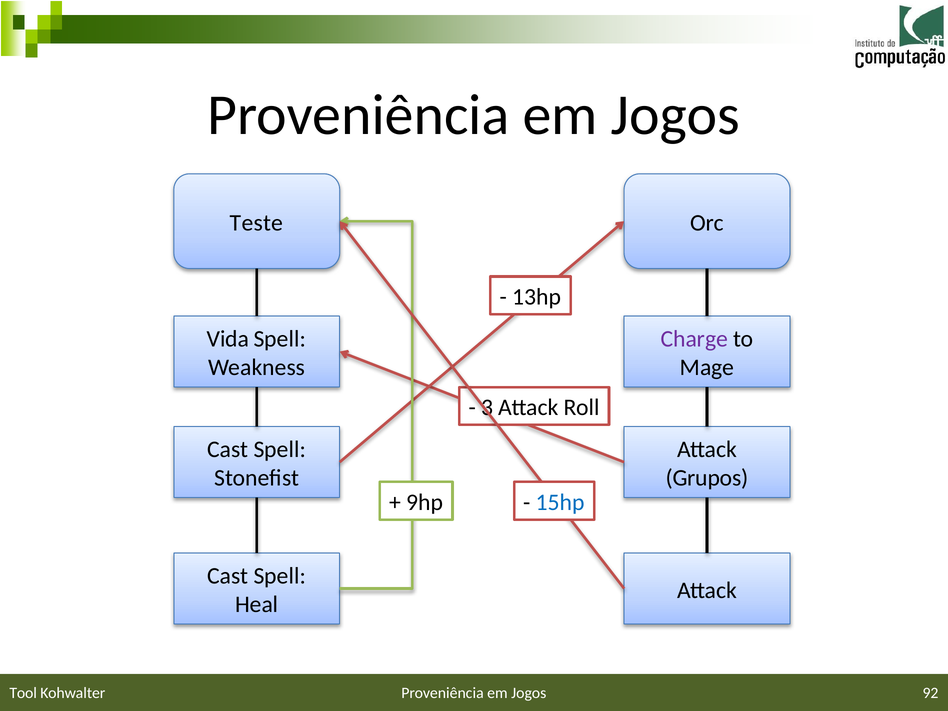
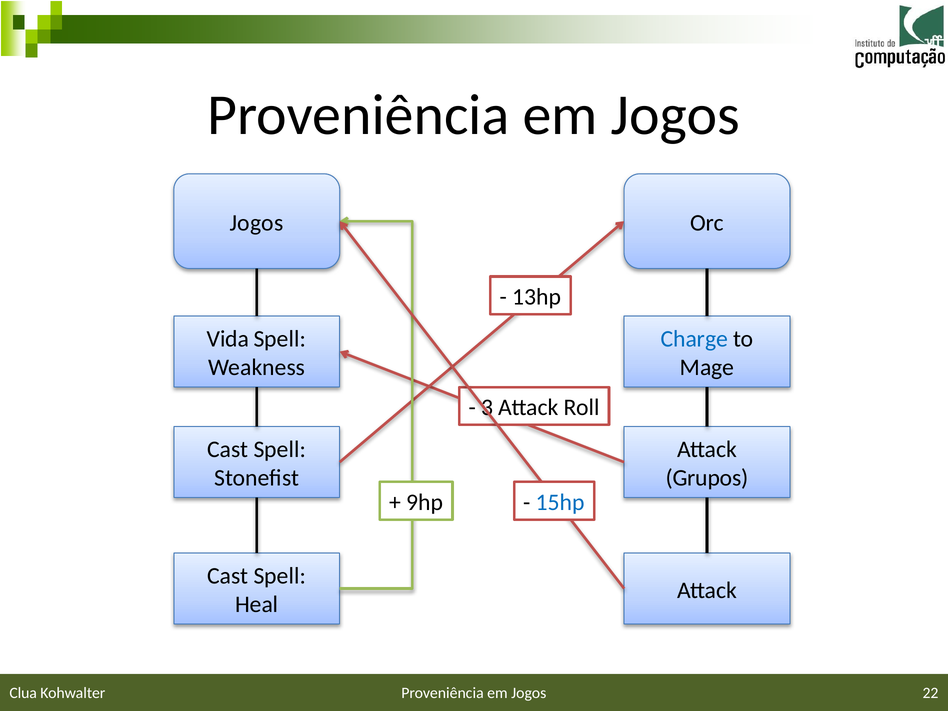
Teste at (257, 223): Teste -> Jogos
Charge colour: purple -> blue
92: 92 -> 22
Tool: Tool -> Clua
